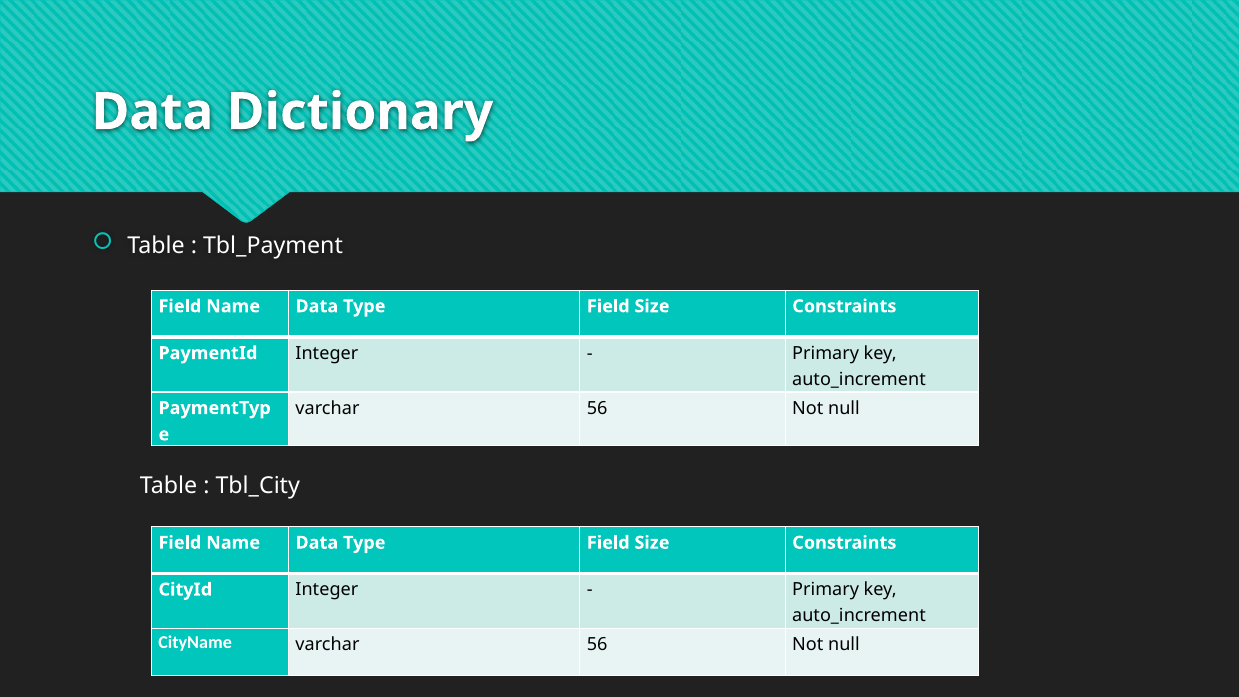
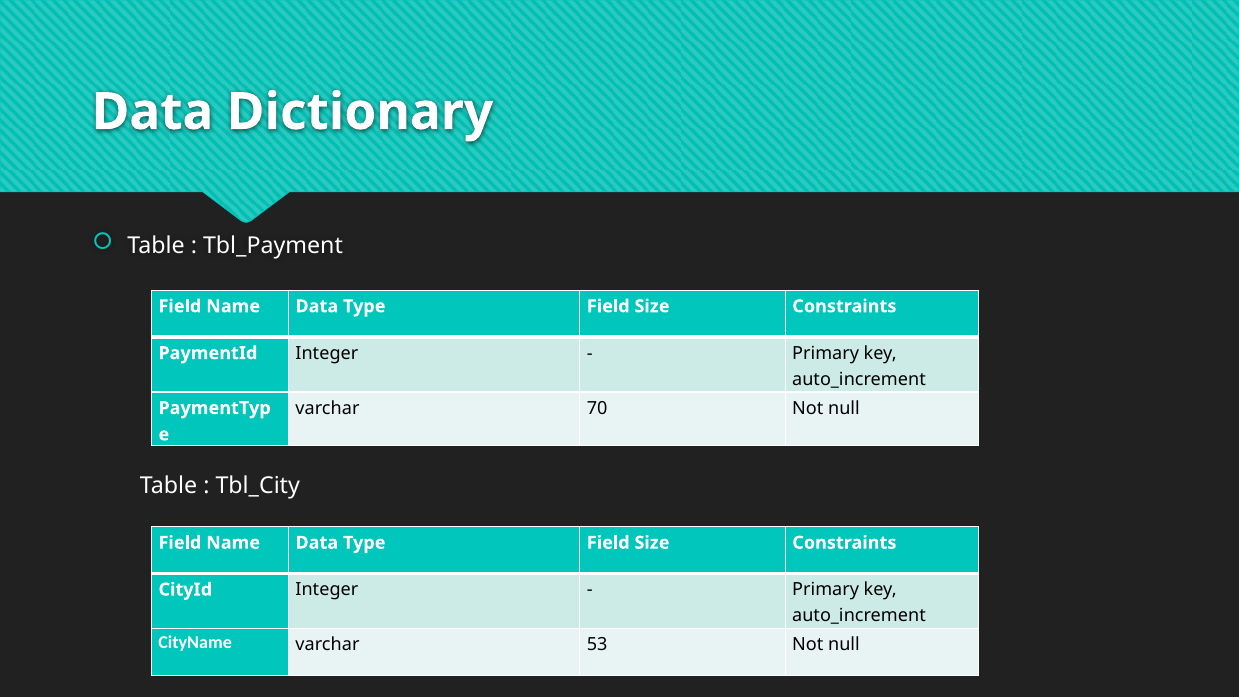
56 at (597, 408): 56 -> 70
CityName varchar 56: 56 -> 53
